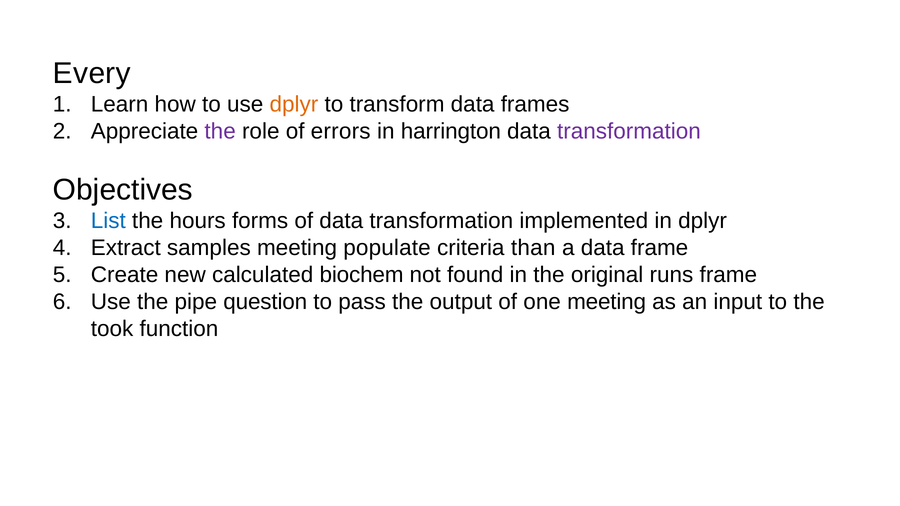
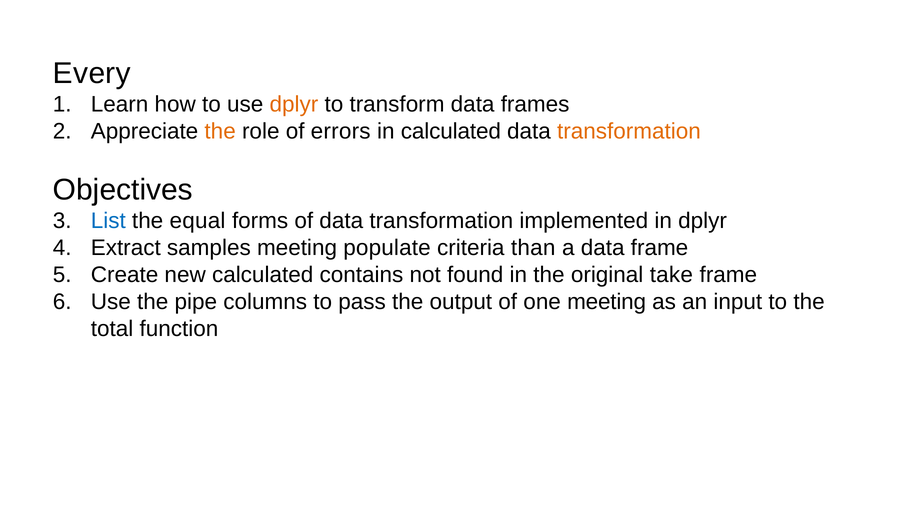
the at (220, 131) colour: purple -> orange
in harrington: harrington -> calculated
transformation at (629, 131) colour: purple -> orange
hours: hours -> equal
biochem: biochem -> contains
runs: runs -> take
question: question -> columns
took: took -> total
